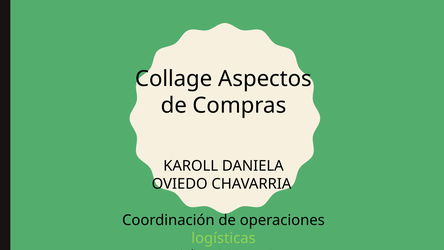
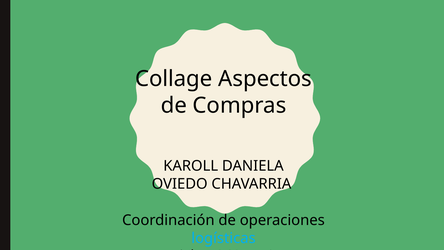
logísticas colour: light green -> light blue
